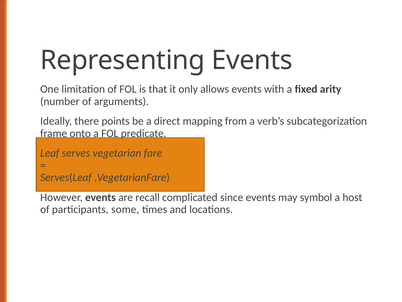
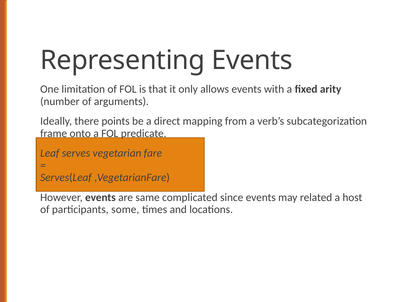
recall: recall -> same
symbol: symbol -> related
